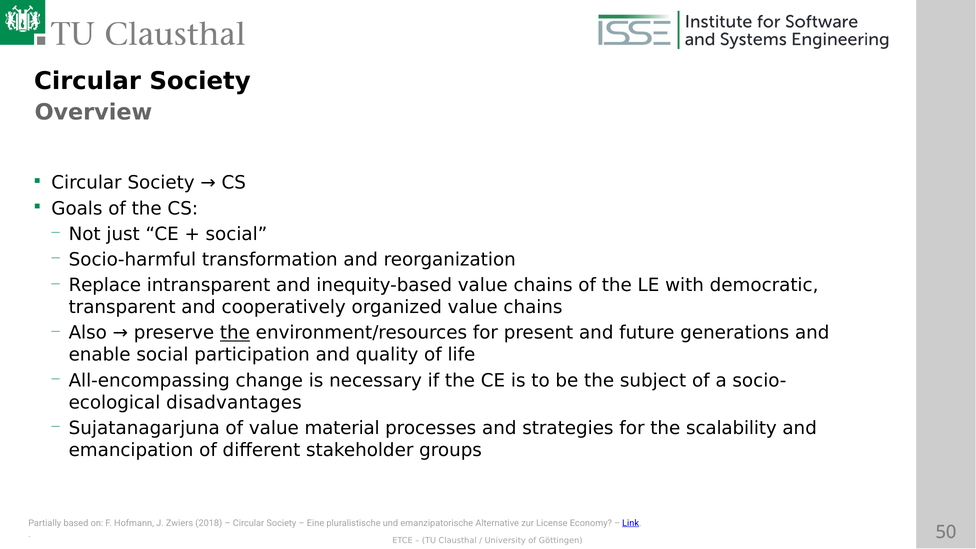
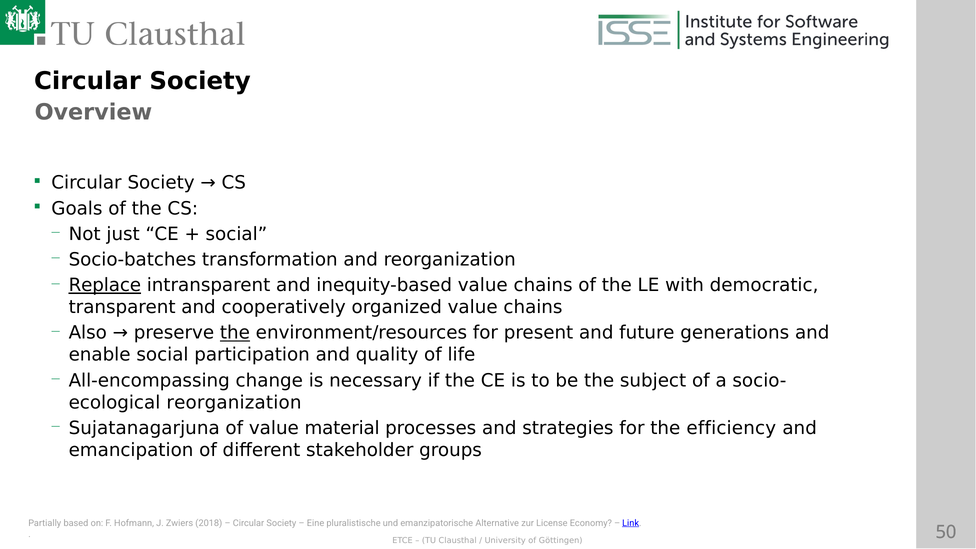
Socio-harmful: Socio-harmful -> Socio-batches
Replace underline: none -> present
disadvantages at (234, 402): disadvantages -> reorganization
scalability: scalability -> efficiency
